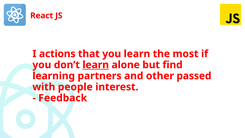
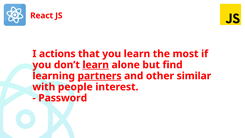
partners underline: none -> present
passed: passed -> similar
Feedback: Feedback -> Password
